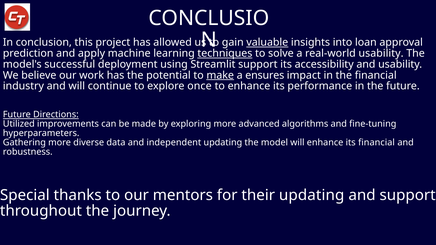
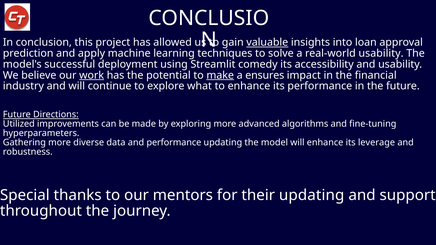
techniques underline: present -> none
Streamlit support: support -> comedy
work underline: none -> present
once: once -> what
and independent: independent -> performance
its financial: financial -> leverage
